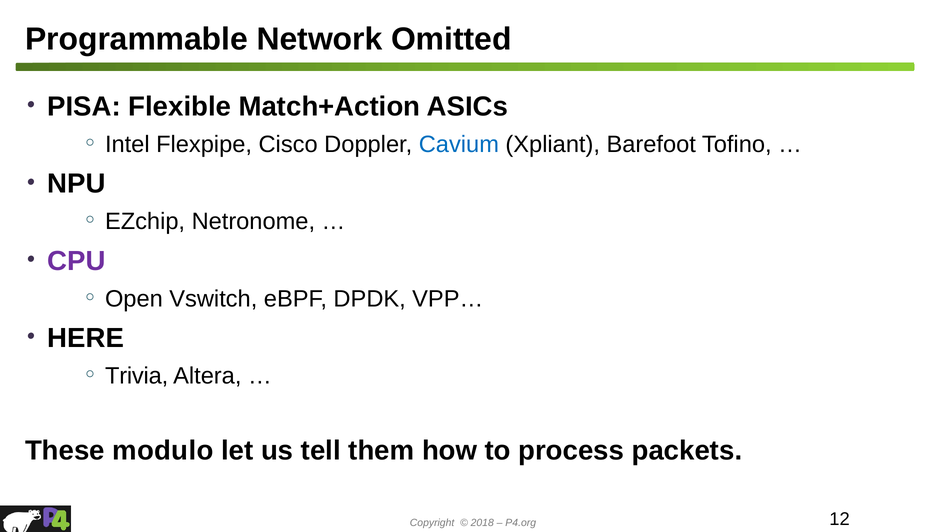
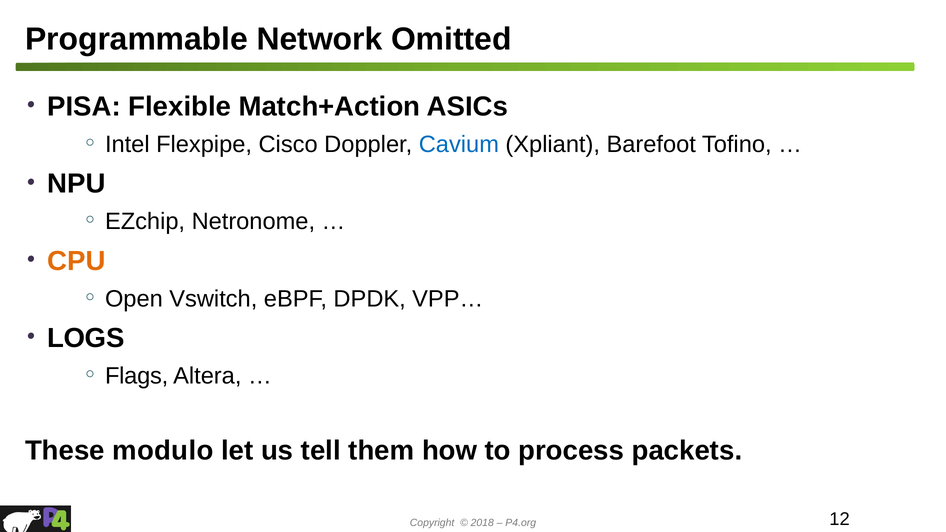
CPU colour: purple -> orange
HERE: HERE -> LOGS
Trivia: Trivia -> Flags
